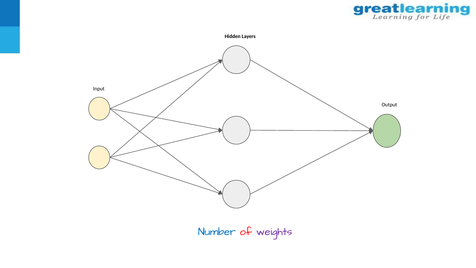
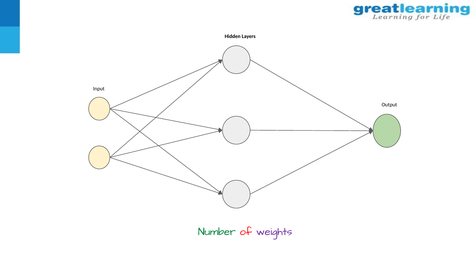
Number colour: blue -> green
